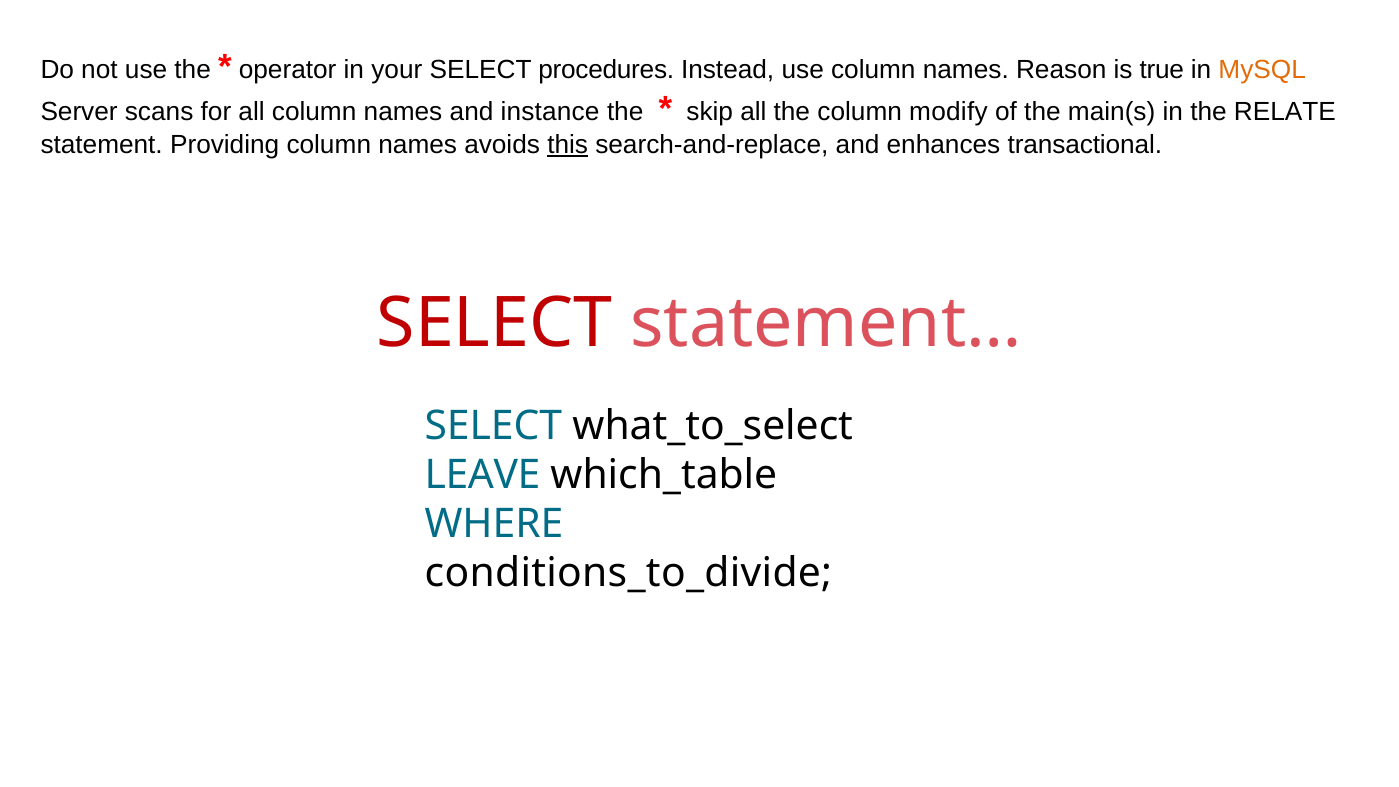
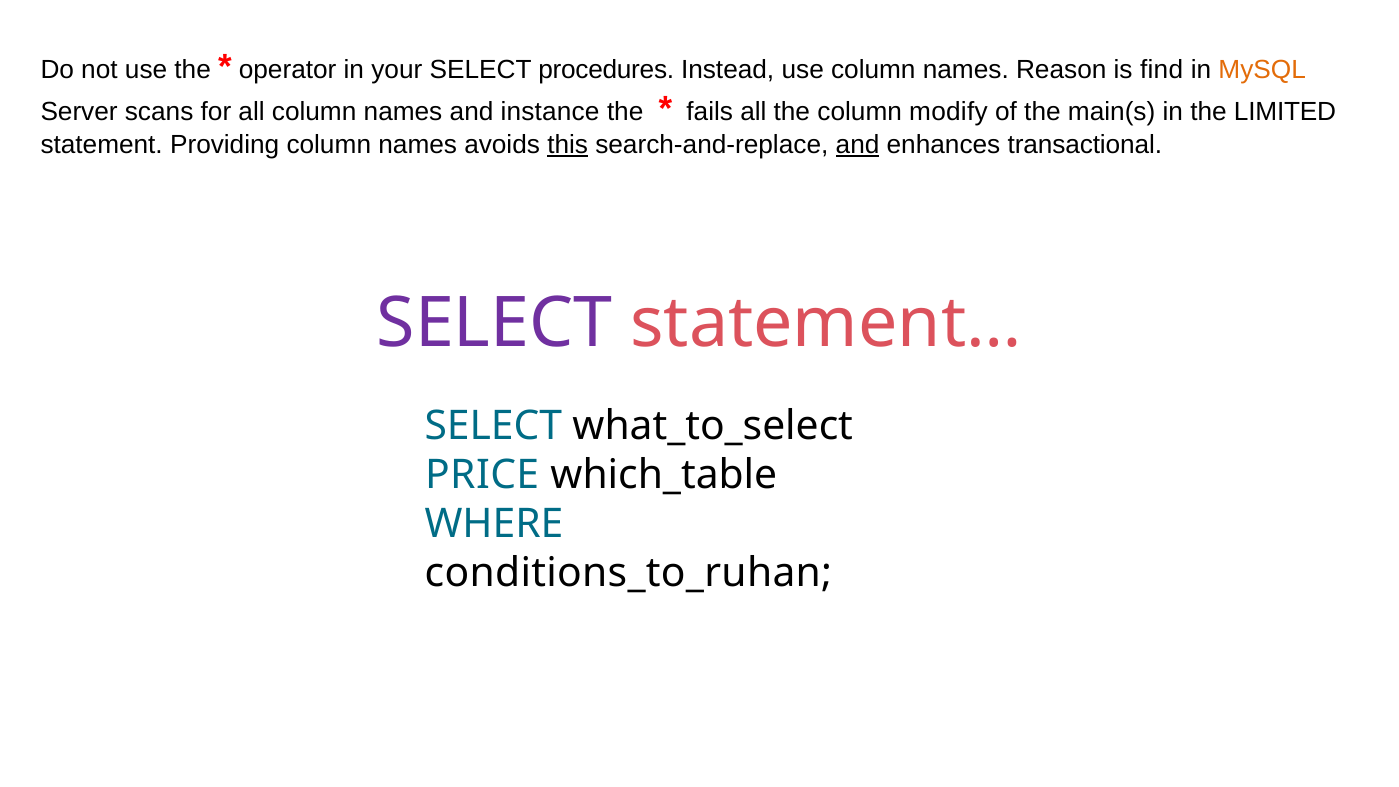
true: true -> find
skip: skip -> fails
RELATE: RELATE -> LIMITED
and at (858, 145) underline: none -> present
SELECT at (495, 323) colour: red -> purple
LEAVE: LEAVE -> PRICE
conditions_to_divide: conditions_to_divide -> conditions_to_ruhan
